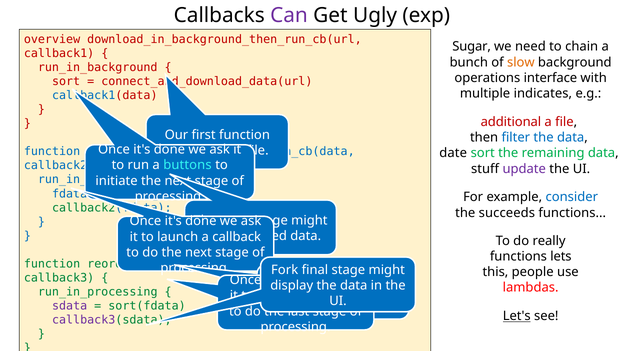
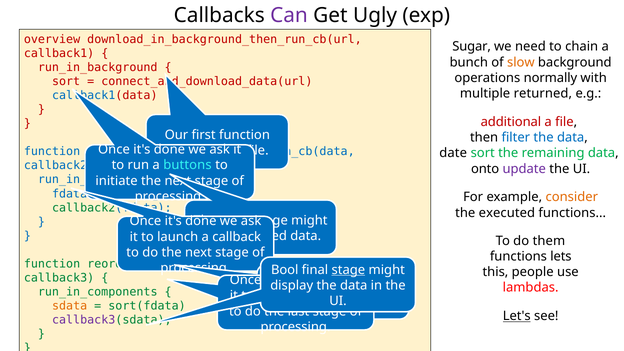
interface: interface -> normally
indicates: indicates -> returned
stuff: stuff -> onto
consider colour: blue -> orange
succeeds: succeeds -> executed
really: really -> them
Fork: Fork -> Bool
stage at (348, 270) underline: none -> present
run_in_processing: run_in_processing -> run_in_components
sdata colour: purple -> orange
